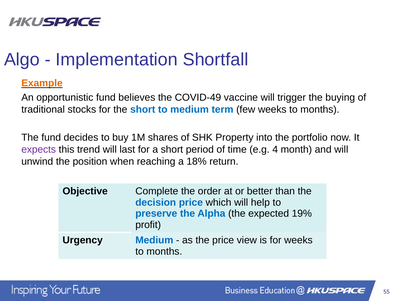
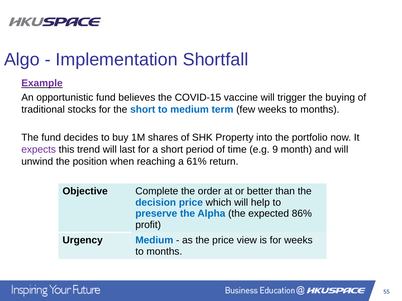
Example colour: orange -> purple
COVID-49: COVID-49 -> COVID-15
4: 4 -> 9
18%: 18% -> 61%
19%: 19% -> 86%
